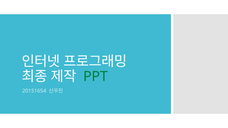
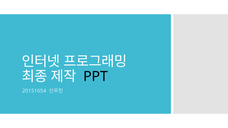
PPT colour: green -> black
